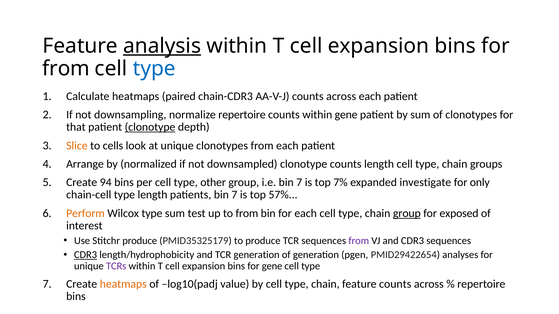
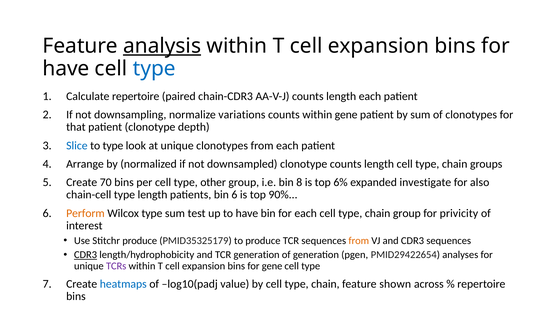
from at (66, 69): from -> have
Calculate heatmaps: heatmaps -> repertoire
AA-V-J counts across: across -> length
normalize repertoire: repertoire -> variations
clonotype at (150, 127) underline: present -> none
Slice colour: orange -> blue
to cells: cells -> type
94: 94 -> 70
i.e bin 7: 7 -> 8
7%: 7% -> 6%
only: only -> also
patients bin 7: 7 -> 6
57%: 57% -> 90%
to from: from -> have
group at (407, 213) underline: present -> none
exposed: exposed -> privicity
from at (359, 241) colour: purple -> orange
heatmaps at (123, 284) colour: orange -> blue
feature counts: counts -> shown
